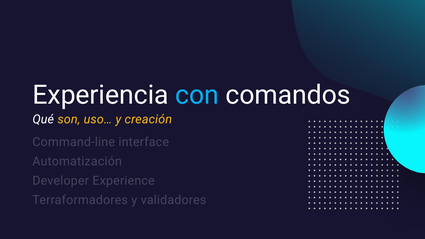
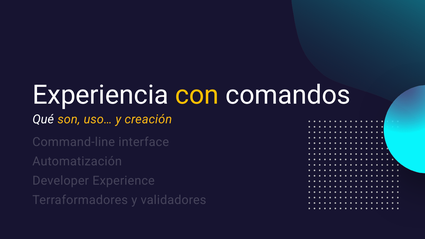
con colour: light blue -> yellow
